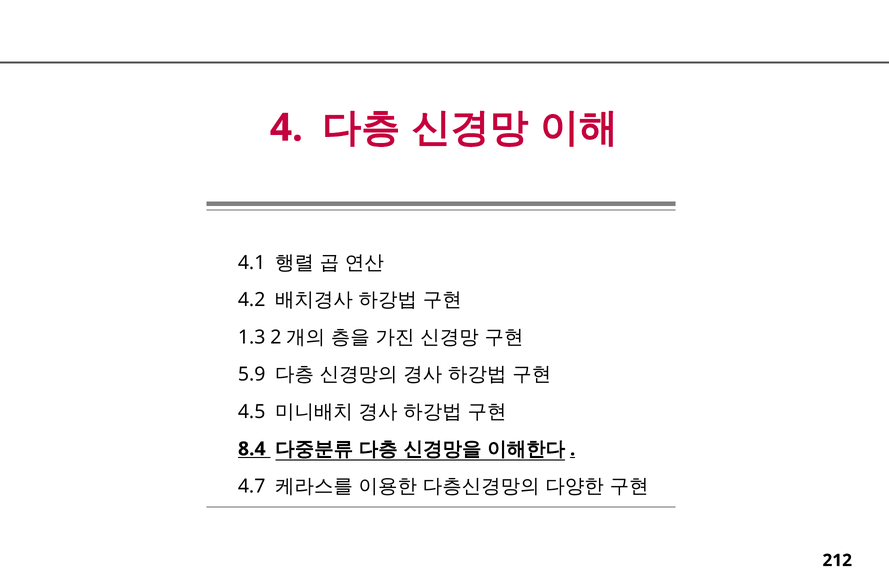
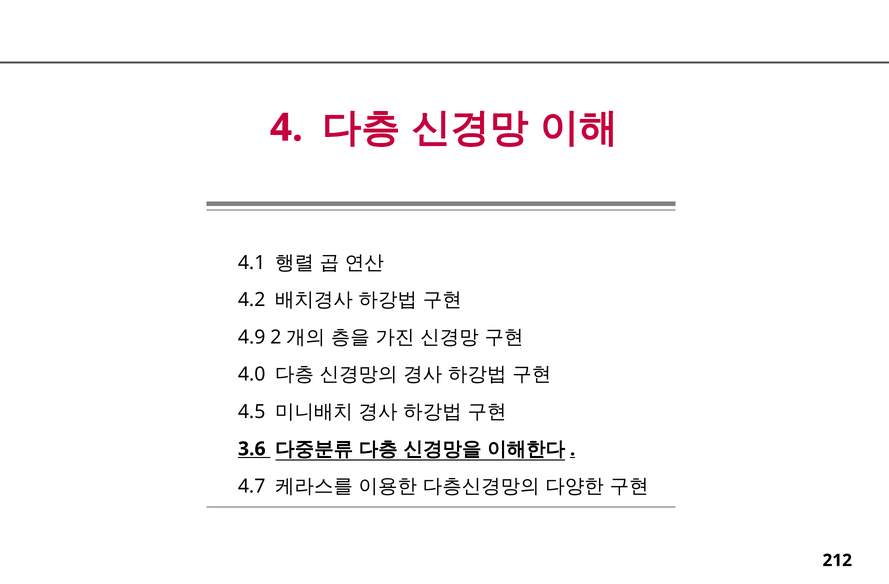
1.3: 1.3 -> 4.9
5.9: 5.9 -> 4.0
8.4: 8.4 -> 3.6
